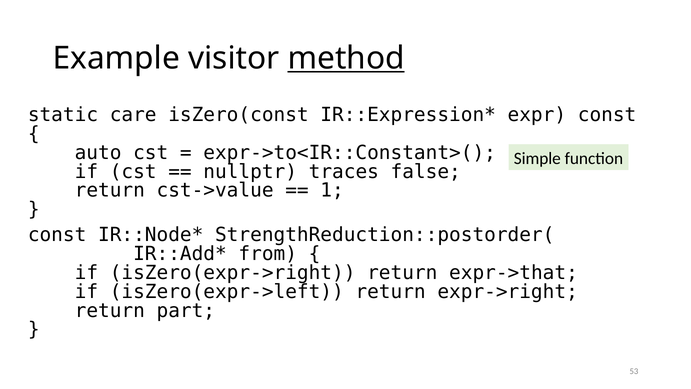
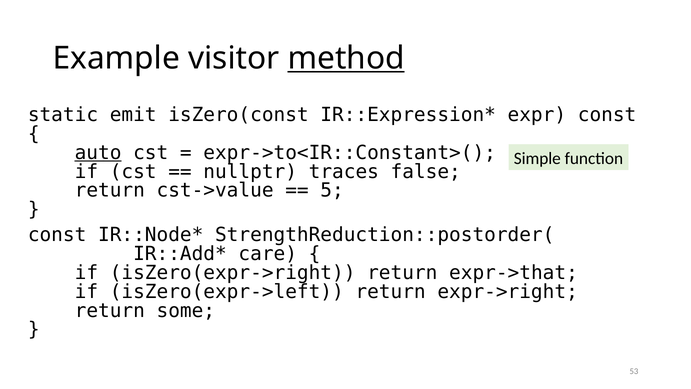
care: care -> emit
auto underline: none -> present
1: 1 -> 5
from: from -> care
part: part -> some
